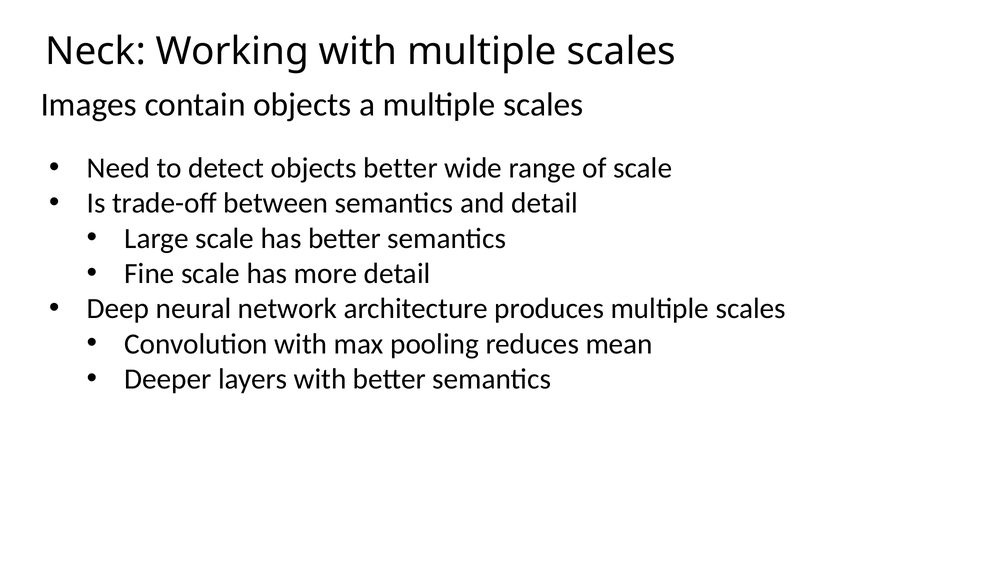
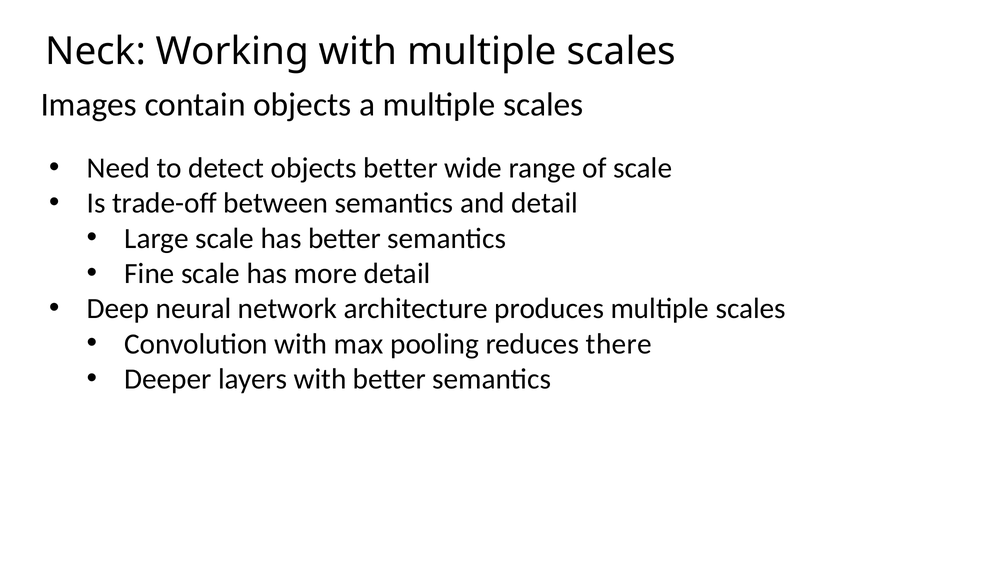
mean: mean -> there
